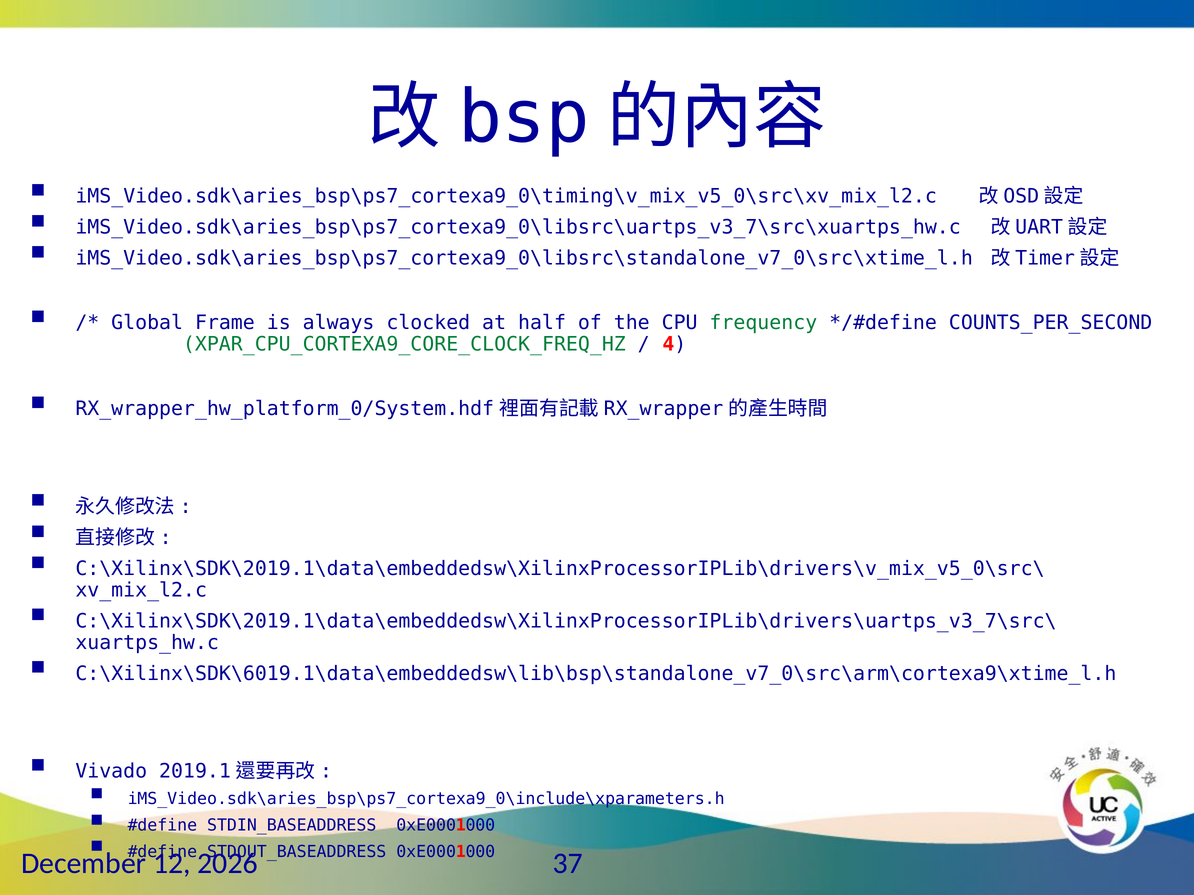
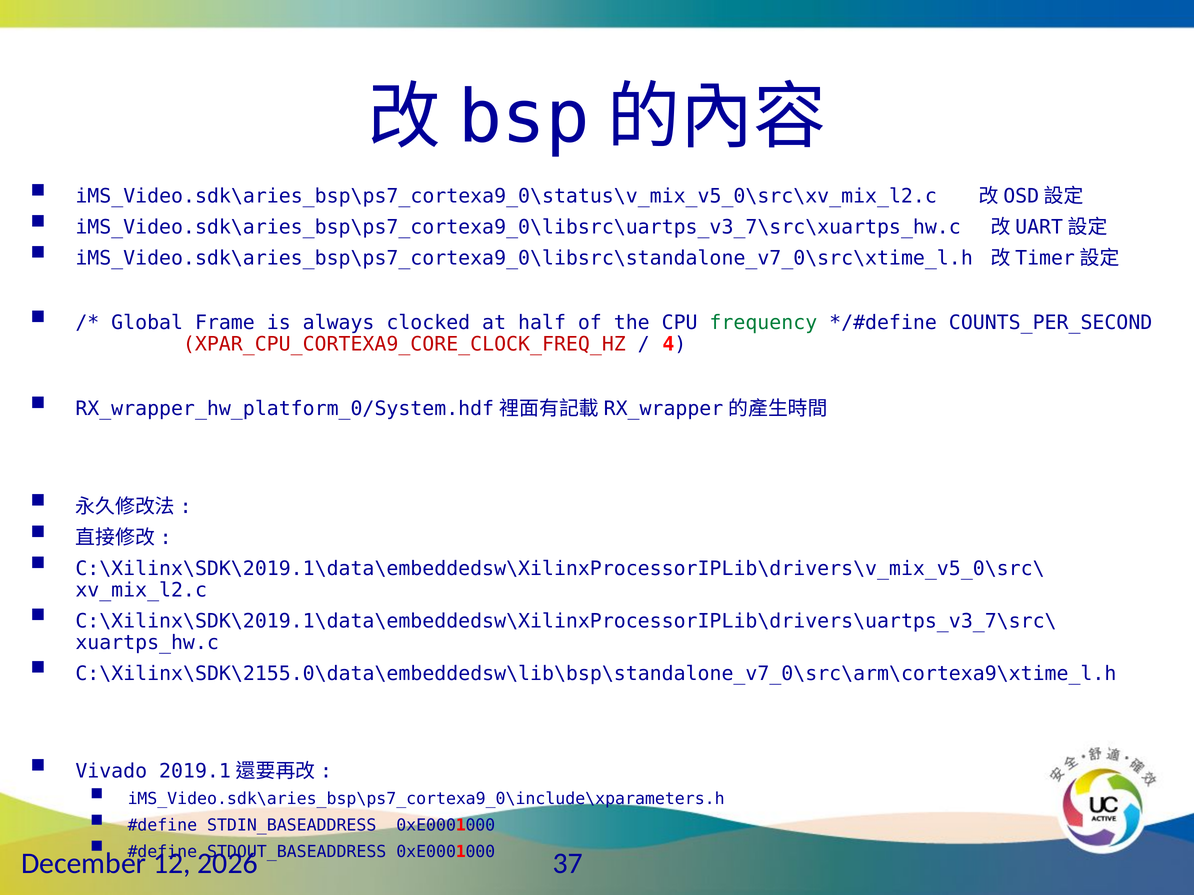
iMS_Video.sdk\aries_bsp\ps7_cortexa9_0\timing\v_mix_v5_0\src\xv_mix_l2.c: iMS_Video.sdk\aries_bsp\ps7_cortexa9_0\timing\v_mix_v5_0\src\xv_mix_l2.c -> iMS_Video.sdk\aries_bsp\ps7_cortexa9_0\status\v_mix_v5_0\src\xv_mix_l2.c
XPAR_CPU_CORTEXA9_CORE_CLOCK_FREQ_HZ colour: green -> red
C:\Xilinx\SDK\6019.1\data\embeddedsw\lib\bsp\standalone_v7_0\src\arm\cortexa9\xtime_l.h: C:\Xilinx\SDK\6019.1\data\embeddedsw\lib\bsp\standalone_v7_0\src\arm\cortexa9\xtime_l.h -> C:\Xilinx\SDK\2155.0\data\embeddedsw\lib\bsp\standalone_v7_0\src\arm\cortexa9\xtime_l.h
